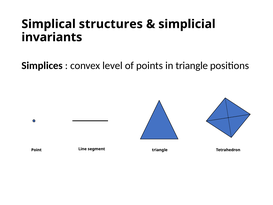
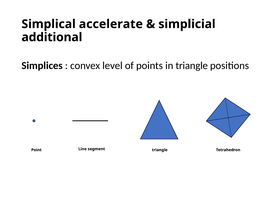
structures: structures -> accelerate
invariants: invariants -> additional
